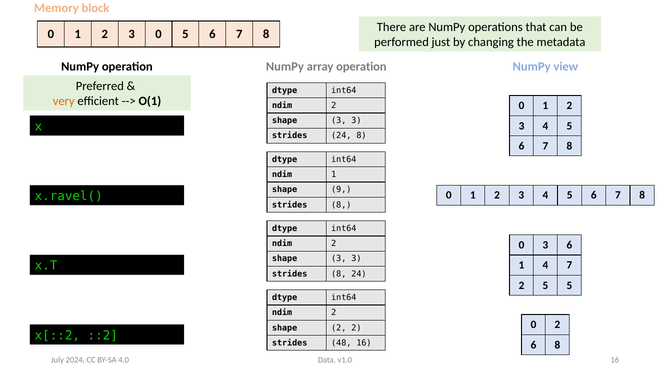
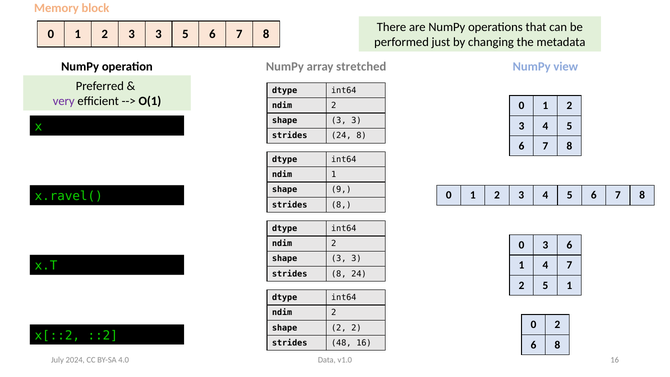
2 3 0: 0 -> 3
array operation: operation -> stretched
very colour: orange -> purple
5 5: 5 -> 1
